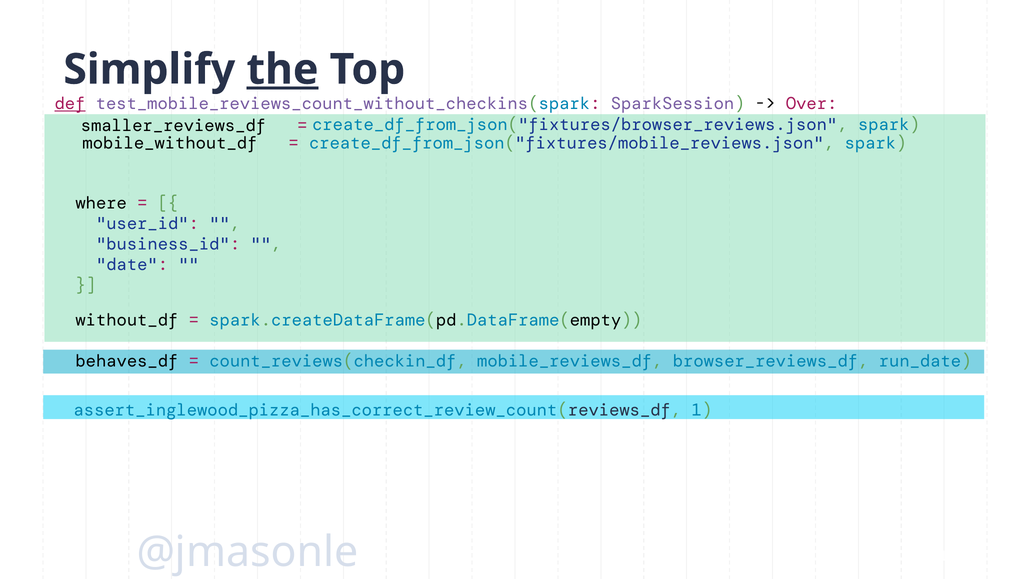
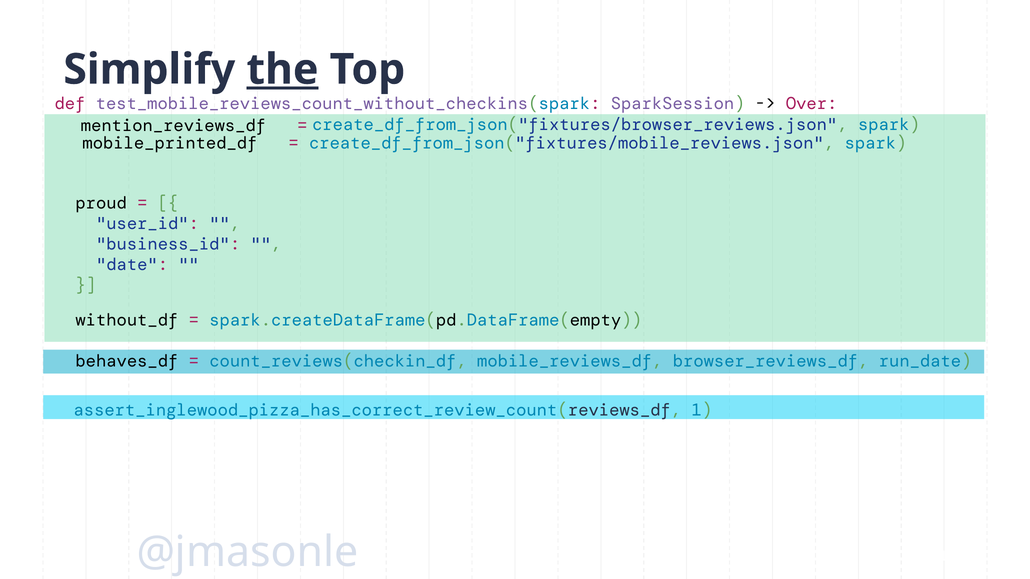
def underline: present -> none
smaller_reviews_df: smaller_reviews_df -> mention_reviews_df
mobile_without_df: mobile_without_df -> mobile_printed_df
where: where -> proud
